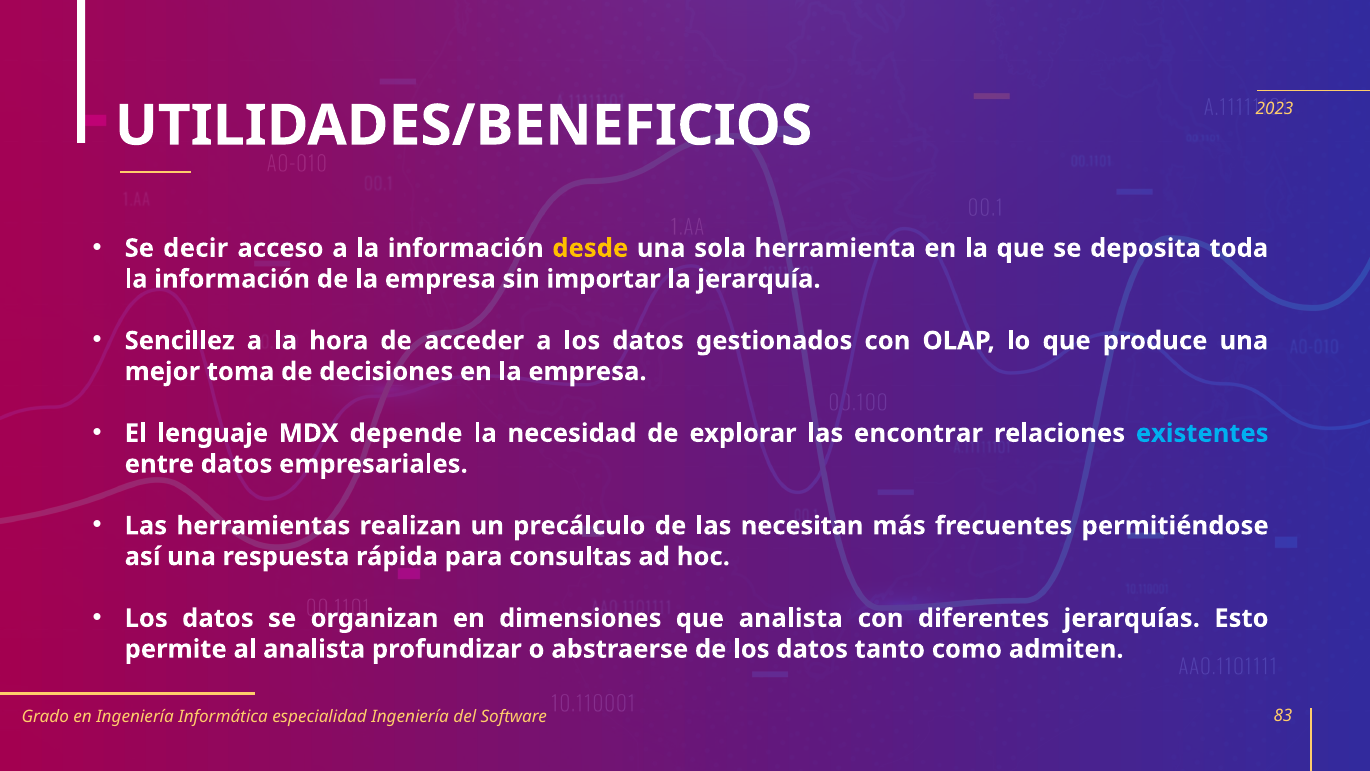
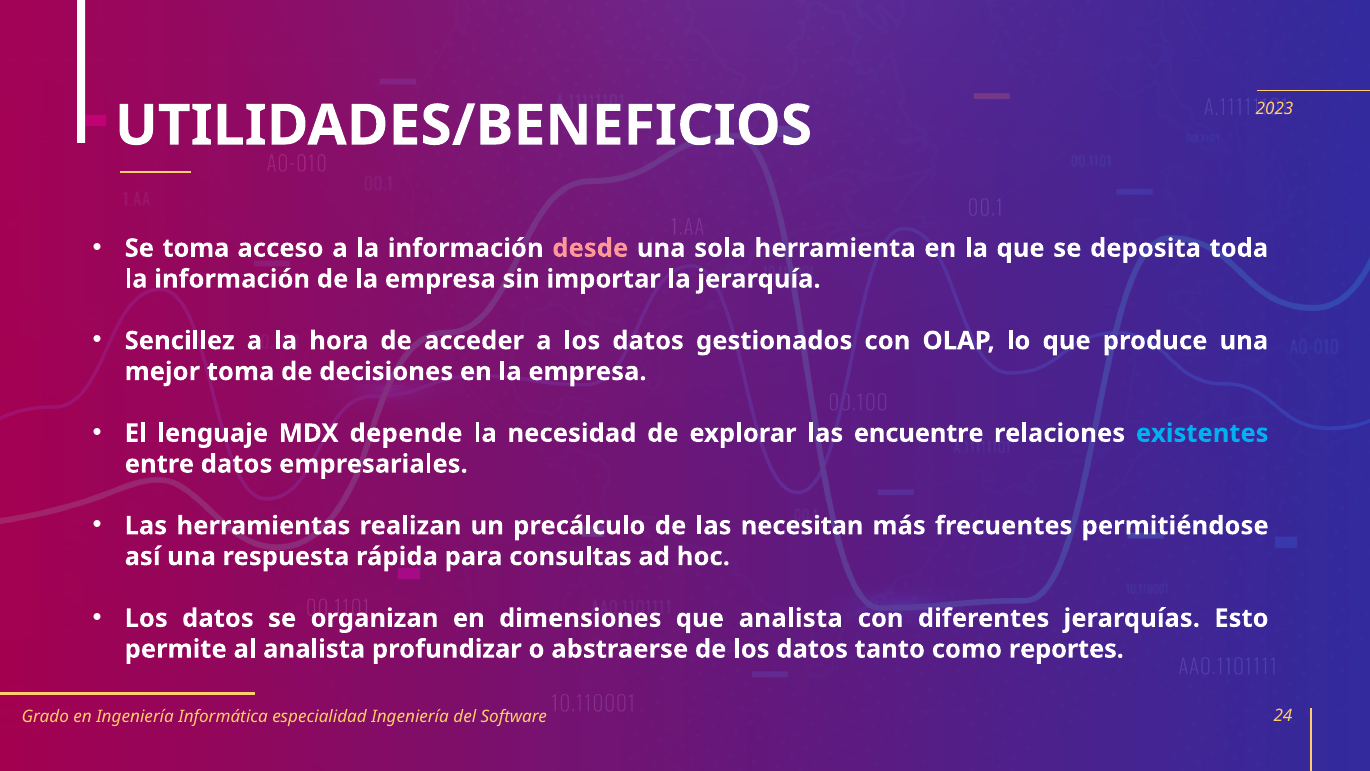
Se decir: decir -> toma
desde colour: yellow -> pink
encontrar: encontrar -> encuentre
admiten: admiten -> reportes
83: 83 -> 24
